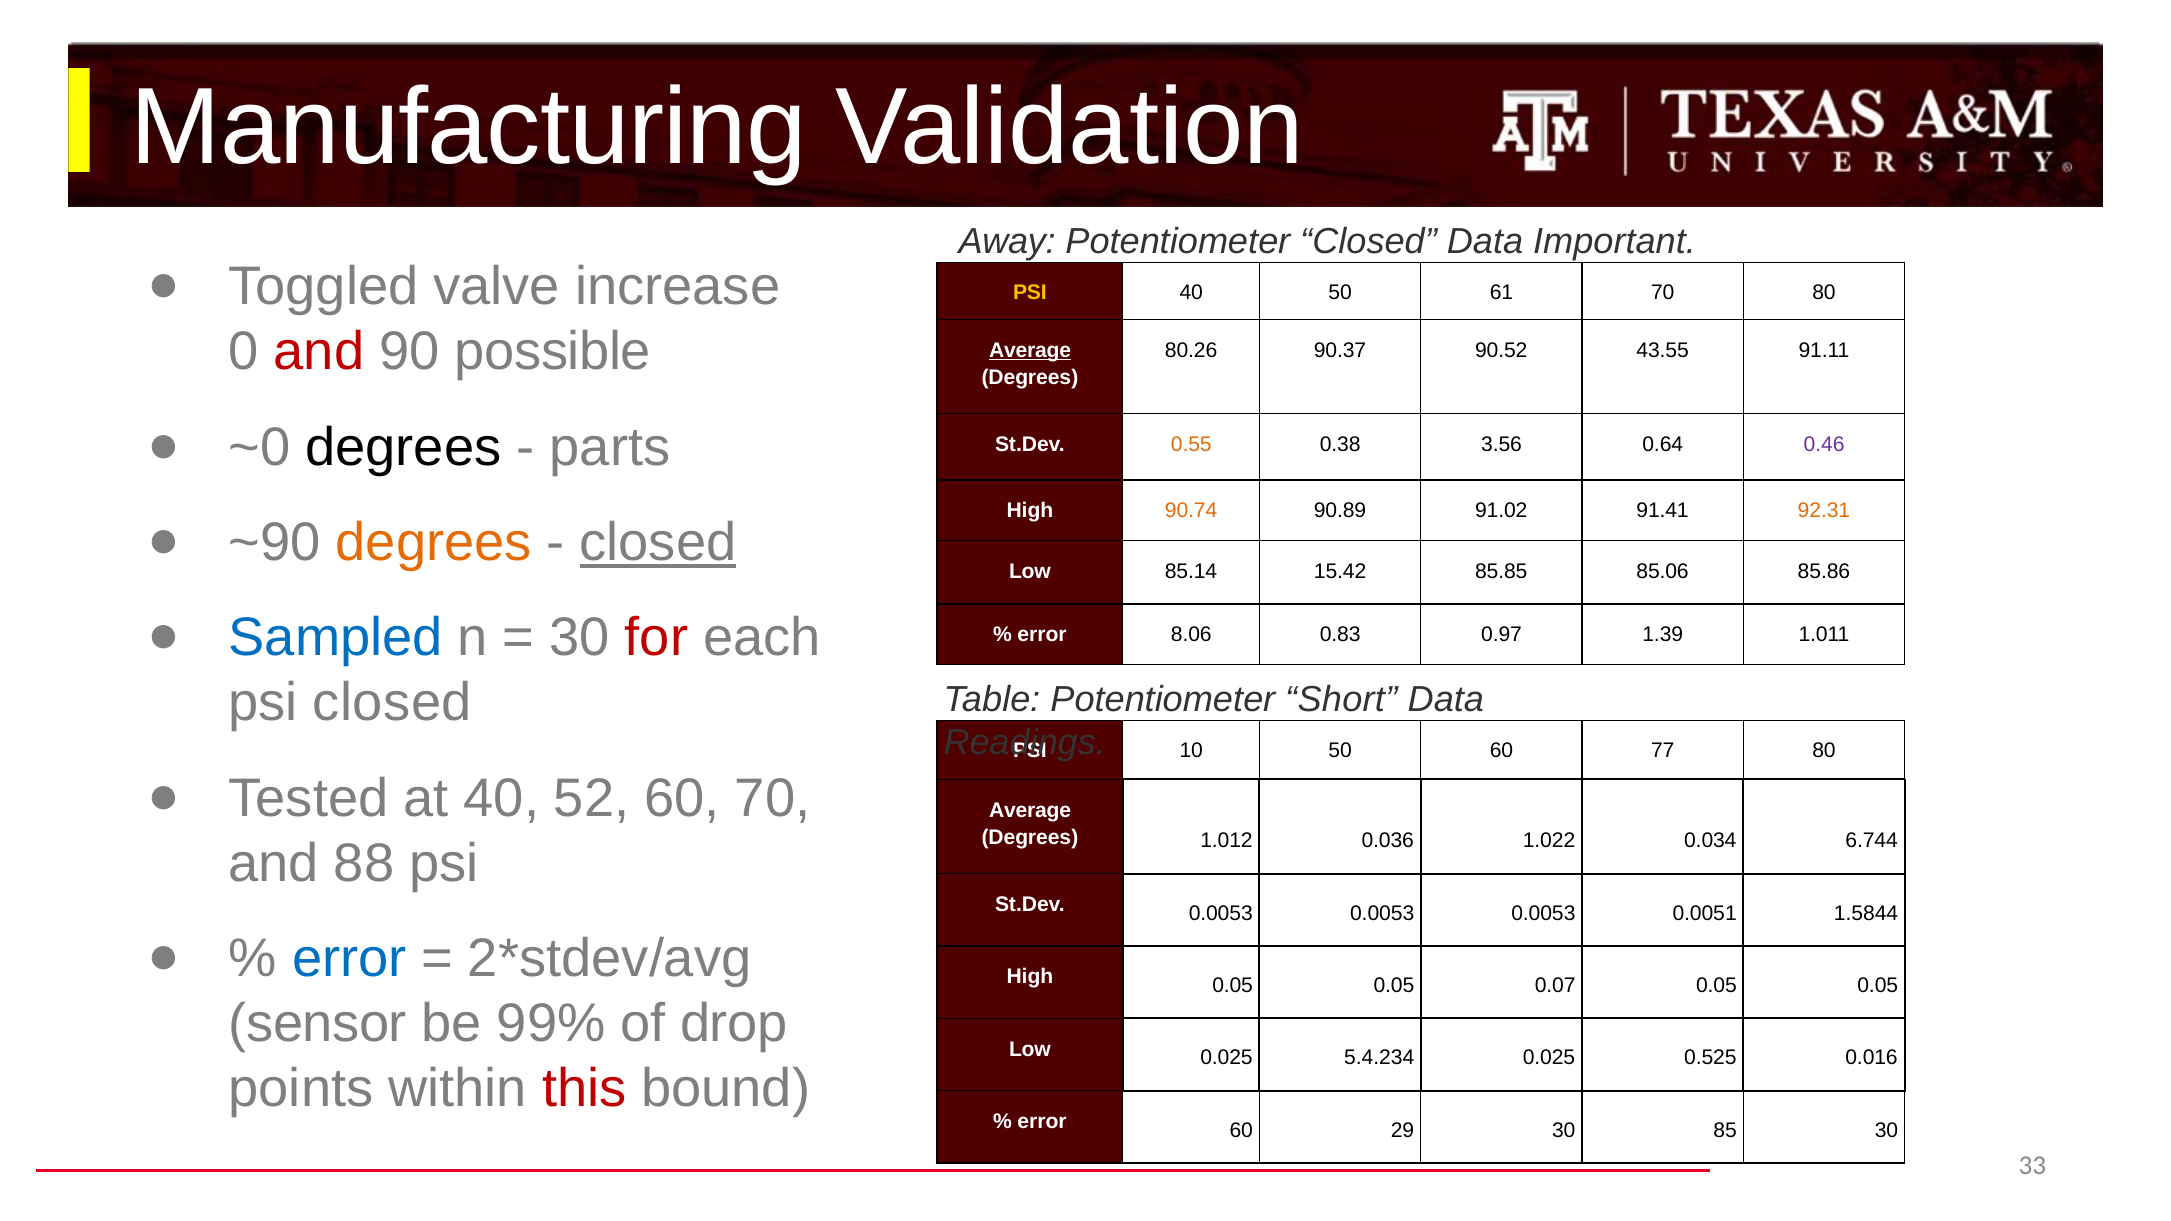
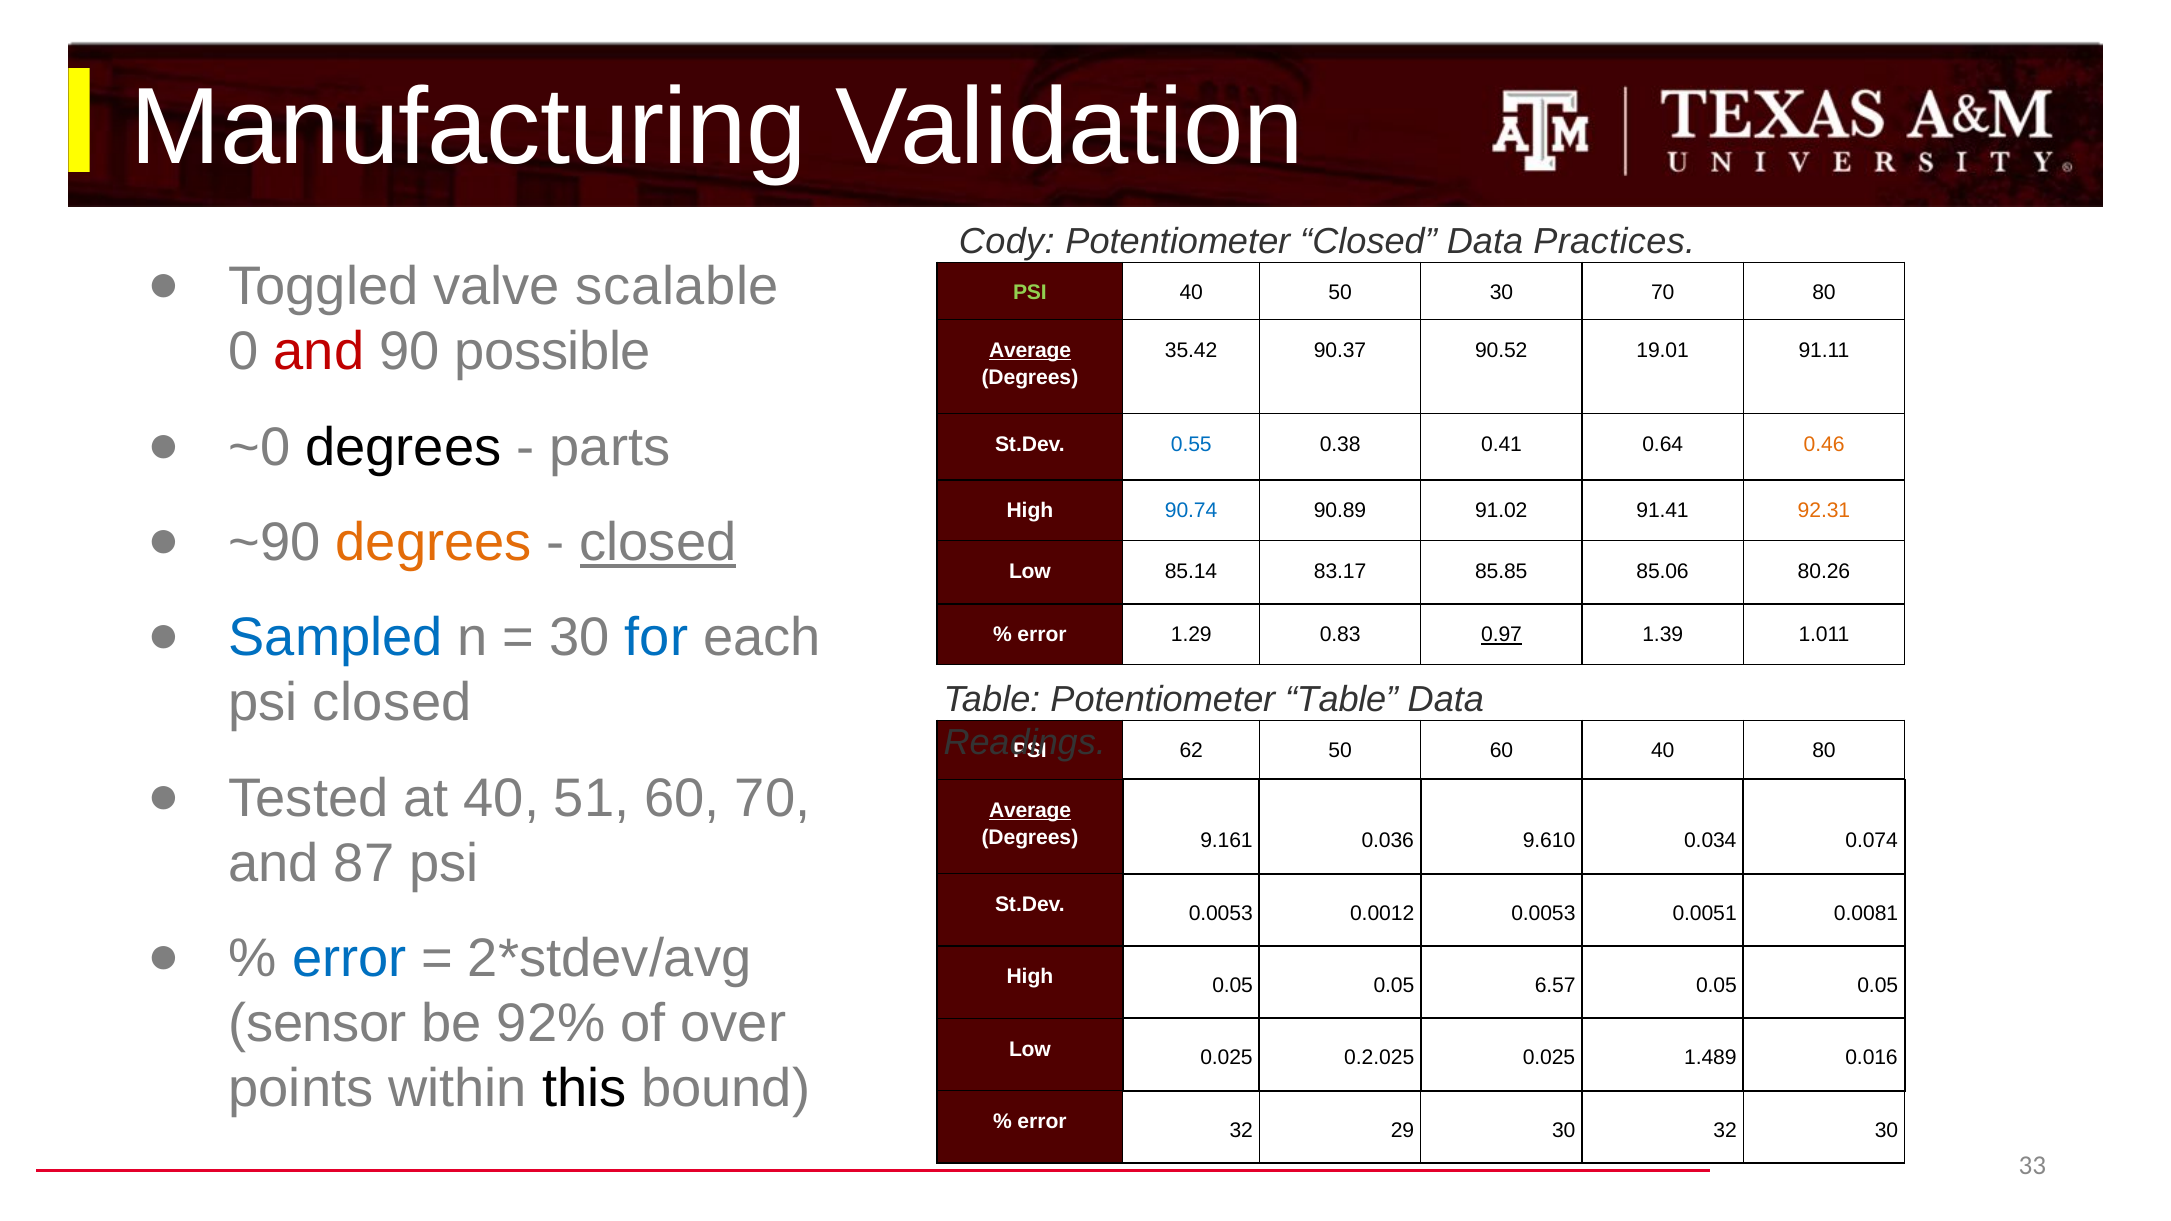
Away: Away -> Cody
Important: Important -> Practices
increase: increase -> scalable
PSI at (1030, 293) colour: yellow -> light green
50 61: 61 -> 30
80.26: 80.26 -> 35.42
43.55: 43.55 -> 19.01
0.55 colour: orange -> blue
3.56: 3.56 -> 0.41
0.46 colour: purple -> orange
90.74 colour: orange -> blue
15.42: 15.42 -> 83.17
85.86: 85.86 -> 80.26
for colour: red -> blue
8.06: 8.06 -> 1.29
0.97 underline: none -> present
Potentiometer Short: Short -> Table
10: 10 -> 62
60 77: 77 -> 40
52: 52 -> 51
Average at (1030, 810) underline: none -> present
1.012: 1.012 -> 9.161
1.022: 1.022 -> 9.610
6.744: 6.744 -> 0.074
88: 88 -> 87
St.Dev 0.0053 0.0053: 0.0053 -> 0.0012
1.5844: 1.5844 -> 0.0081
0.07: 0.07 -> 6.57
99%: 99% -> 92%
drop: drop -> over
5.4.234: 5.4.234 -> 0.2.025
0.525: 0.525 -> 1.489
this colour: red -> black
error 60: 60 -> 32
30 85: 85 -> 32
